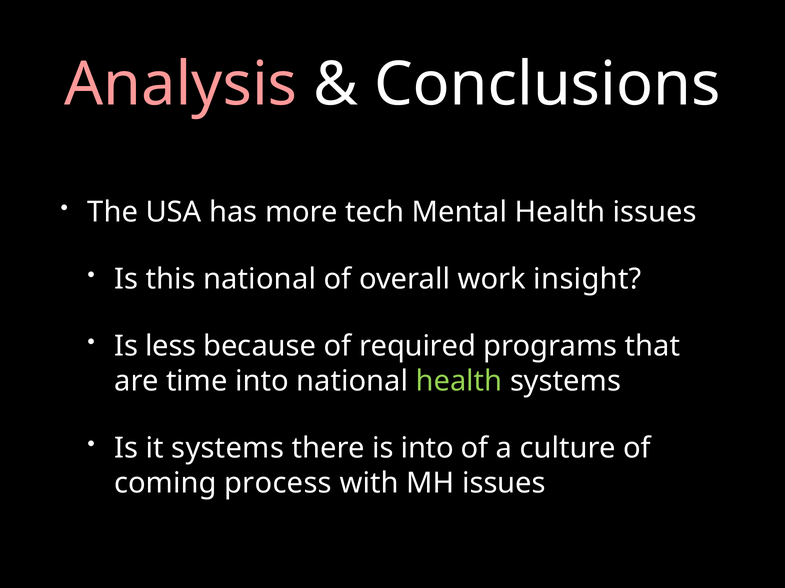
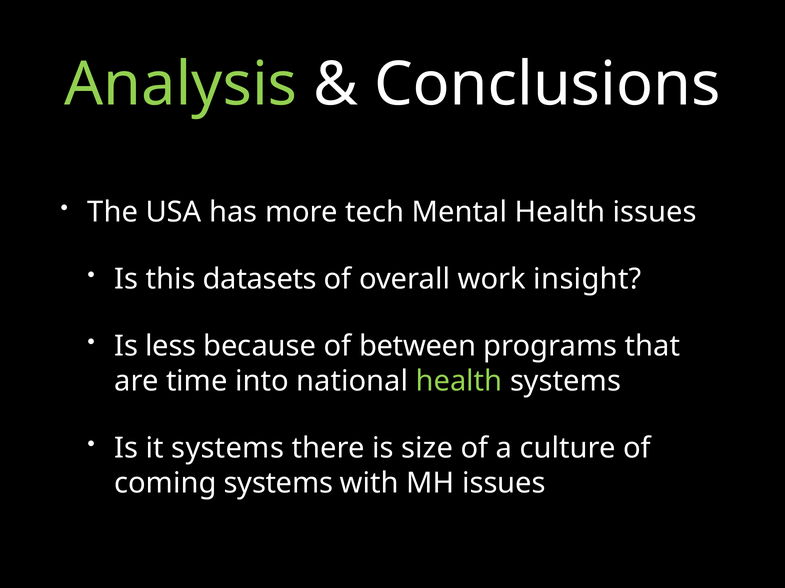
Analysis colour: pink -> light green
this national: national -> datasets
required: required -> between
is into: into -> size
coming process: process -> systems
